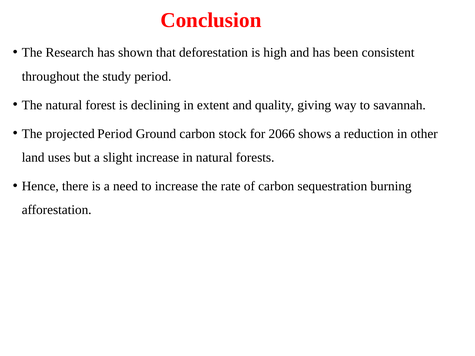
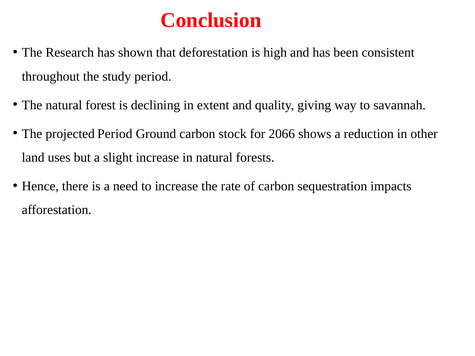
burning: burning -> impacts
